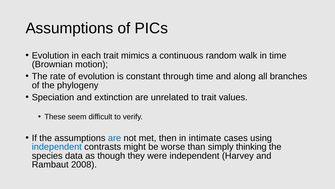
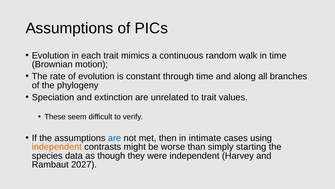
independent at (57, 146) colour: blue -> orange
thinking: thinking -> starting
2008: 2008 -> 2027
